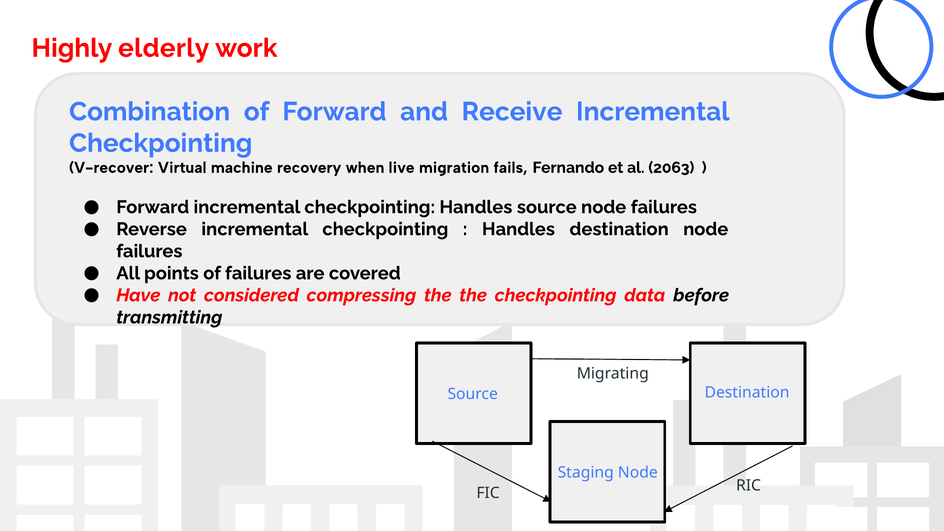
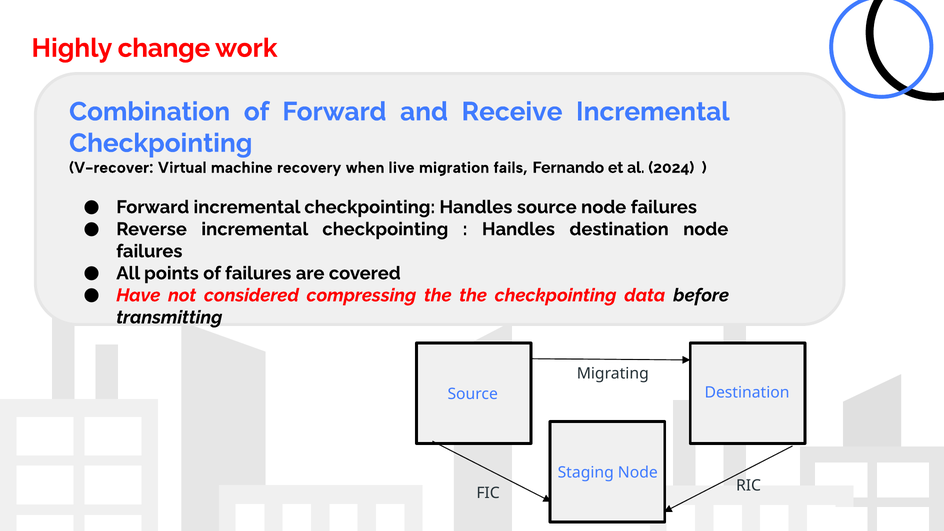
elderly: elderly -> change
2063: 2063 -> 2024
